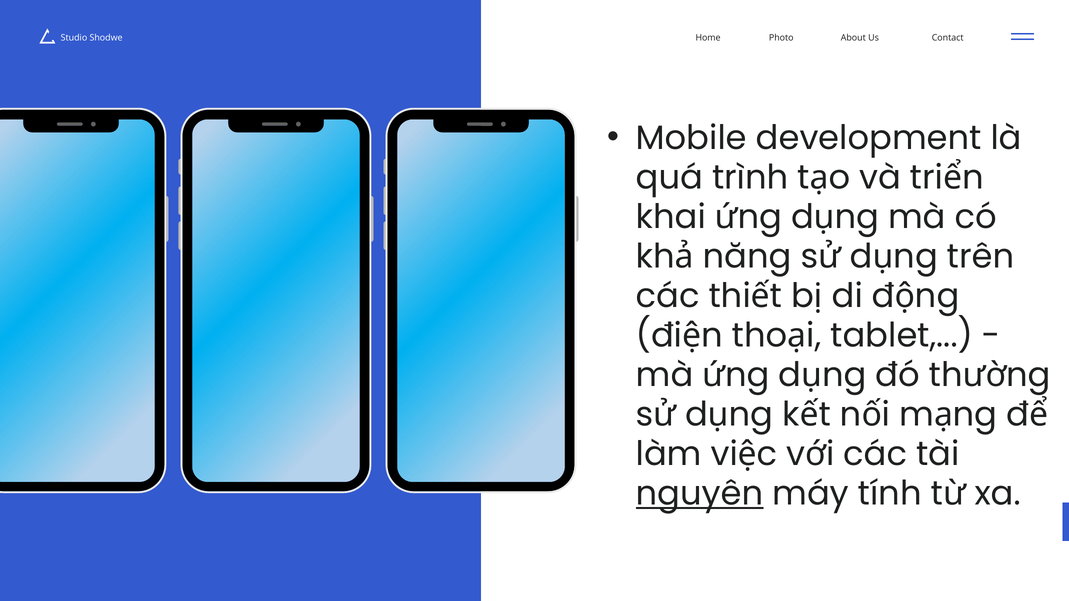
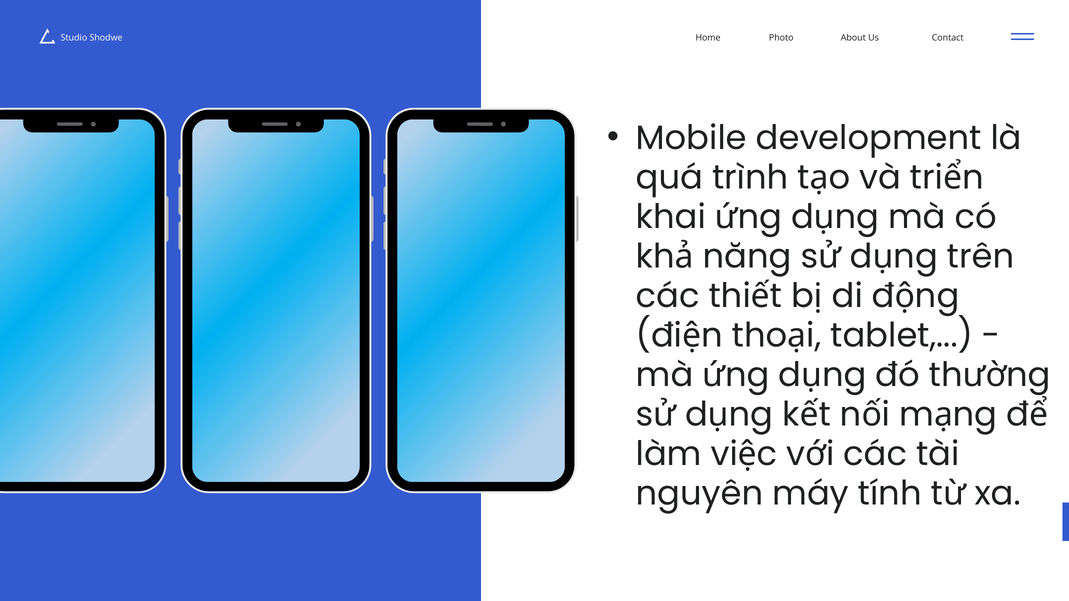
nguyên underline: present -> none
